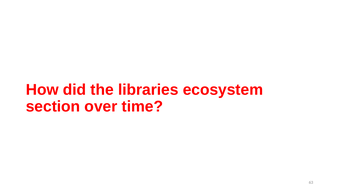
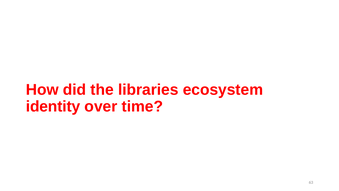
section: section -> identity
